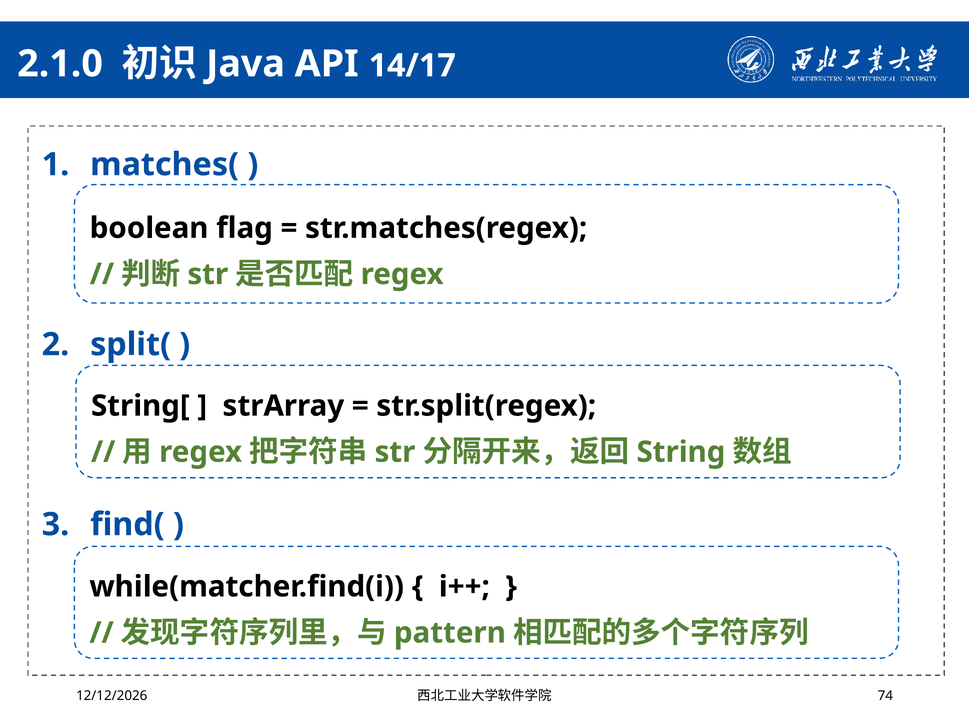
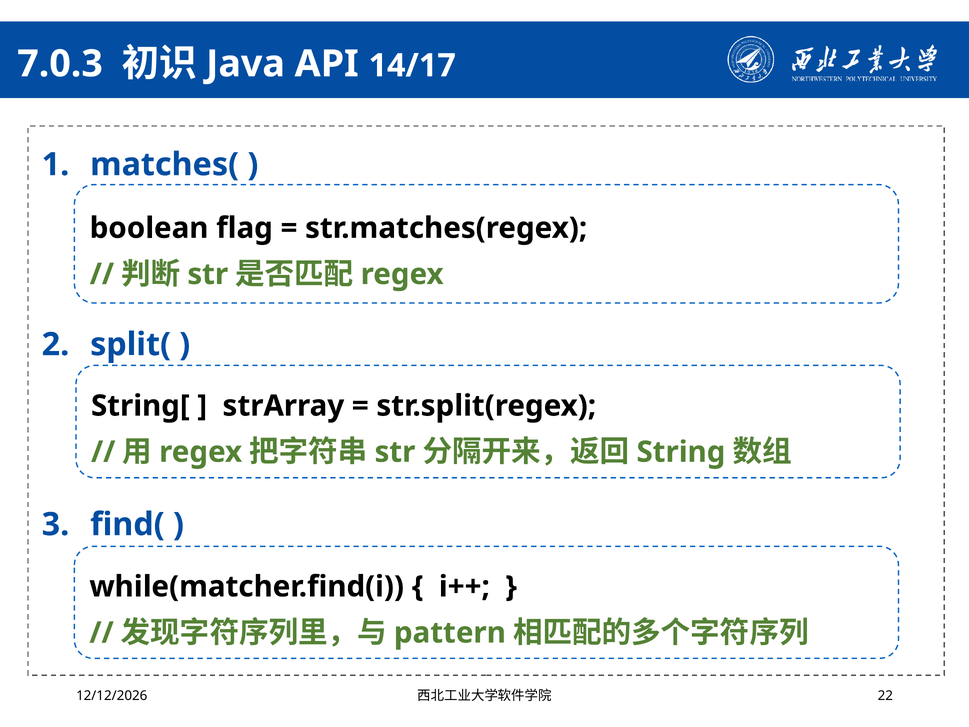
2.1.0: 2.1.0 -> 7.0.3
74: 74 -> 22
